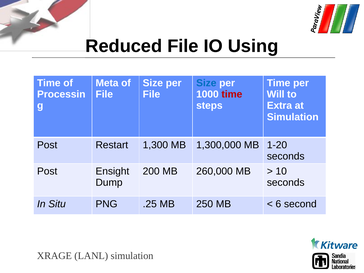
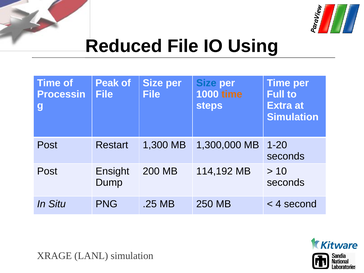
Meta: Meta -> Peak
time at (232, 94) colour: red -> orange
Will: Will -> Full
260,000: 260,000 -> 114,192
6: 6 -> 4
